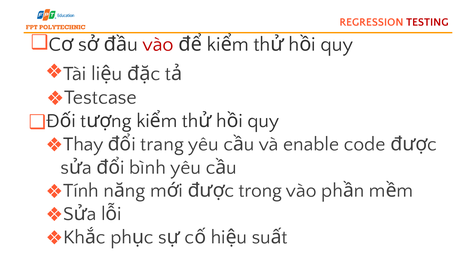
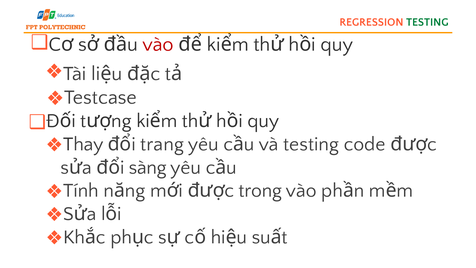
TESTING at (427, 22) colour: red -> green
và enable: enable -> testing
bình: bình -> sàng
